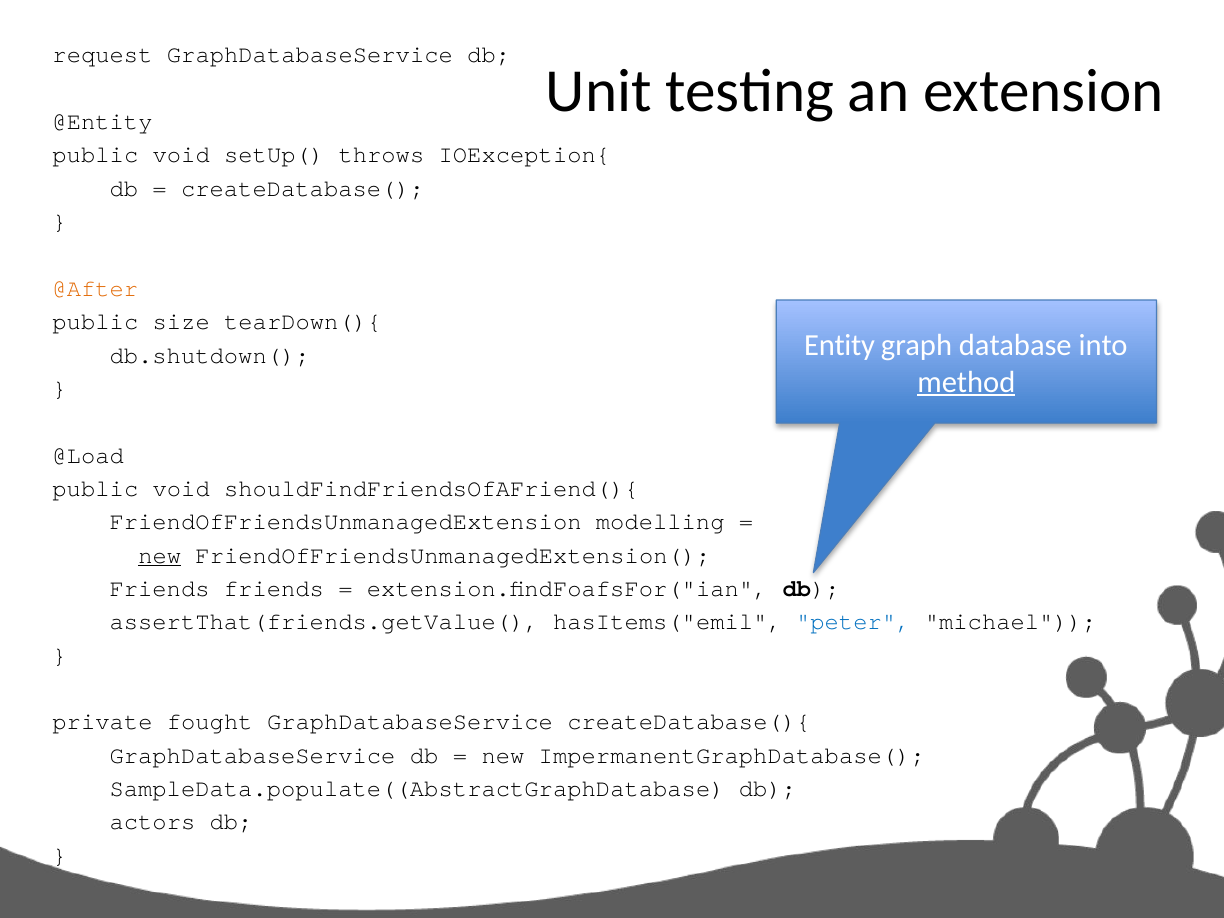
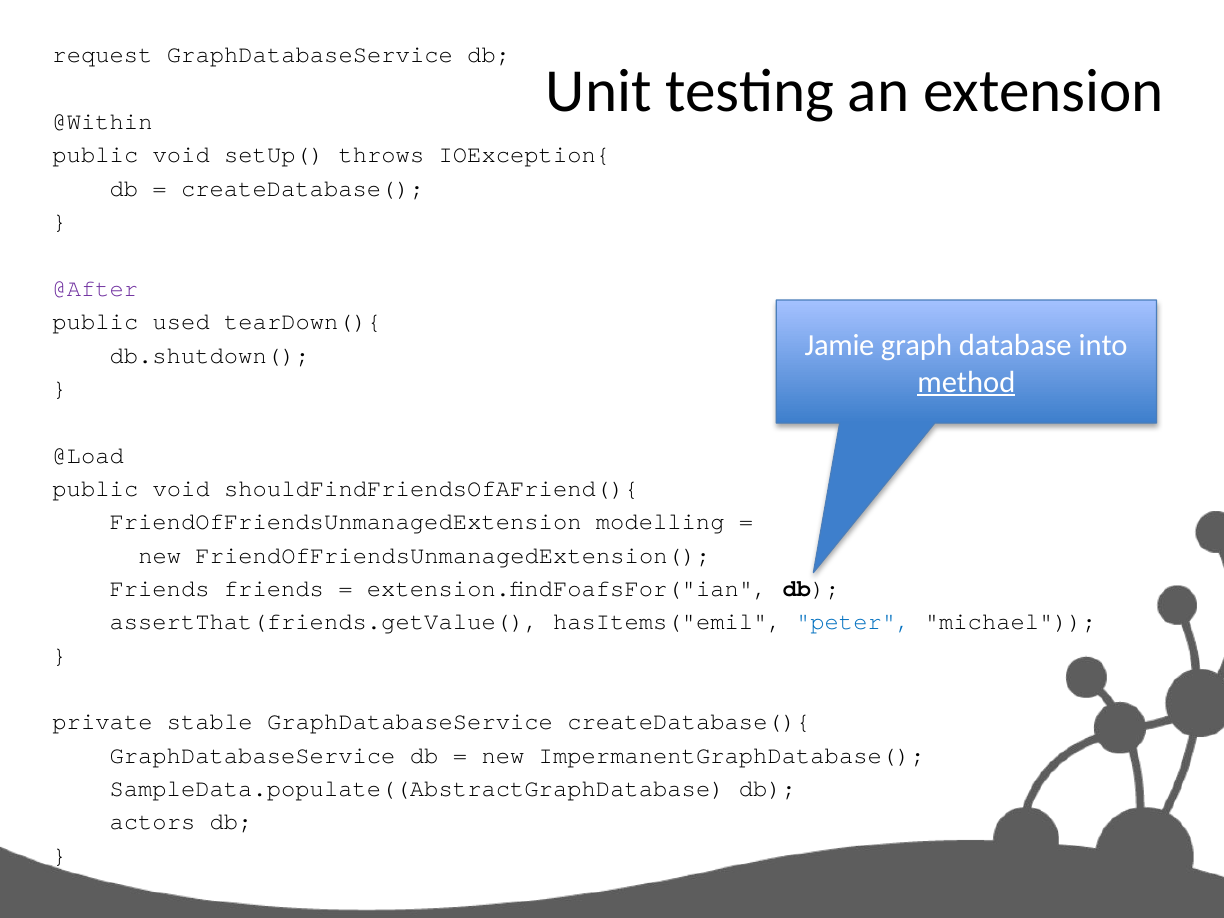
@Entity: @Entity -> @Within
@After colour: orange -> purple
size: size -> used
Entity: Entity -> Jamie
new at (160, 555) underline: present -> none
fought: fought -> stable
